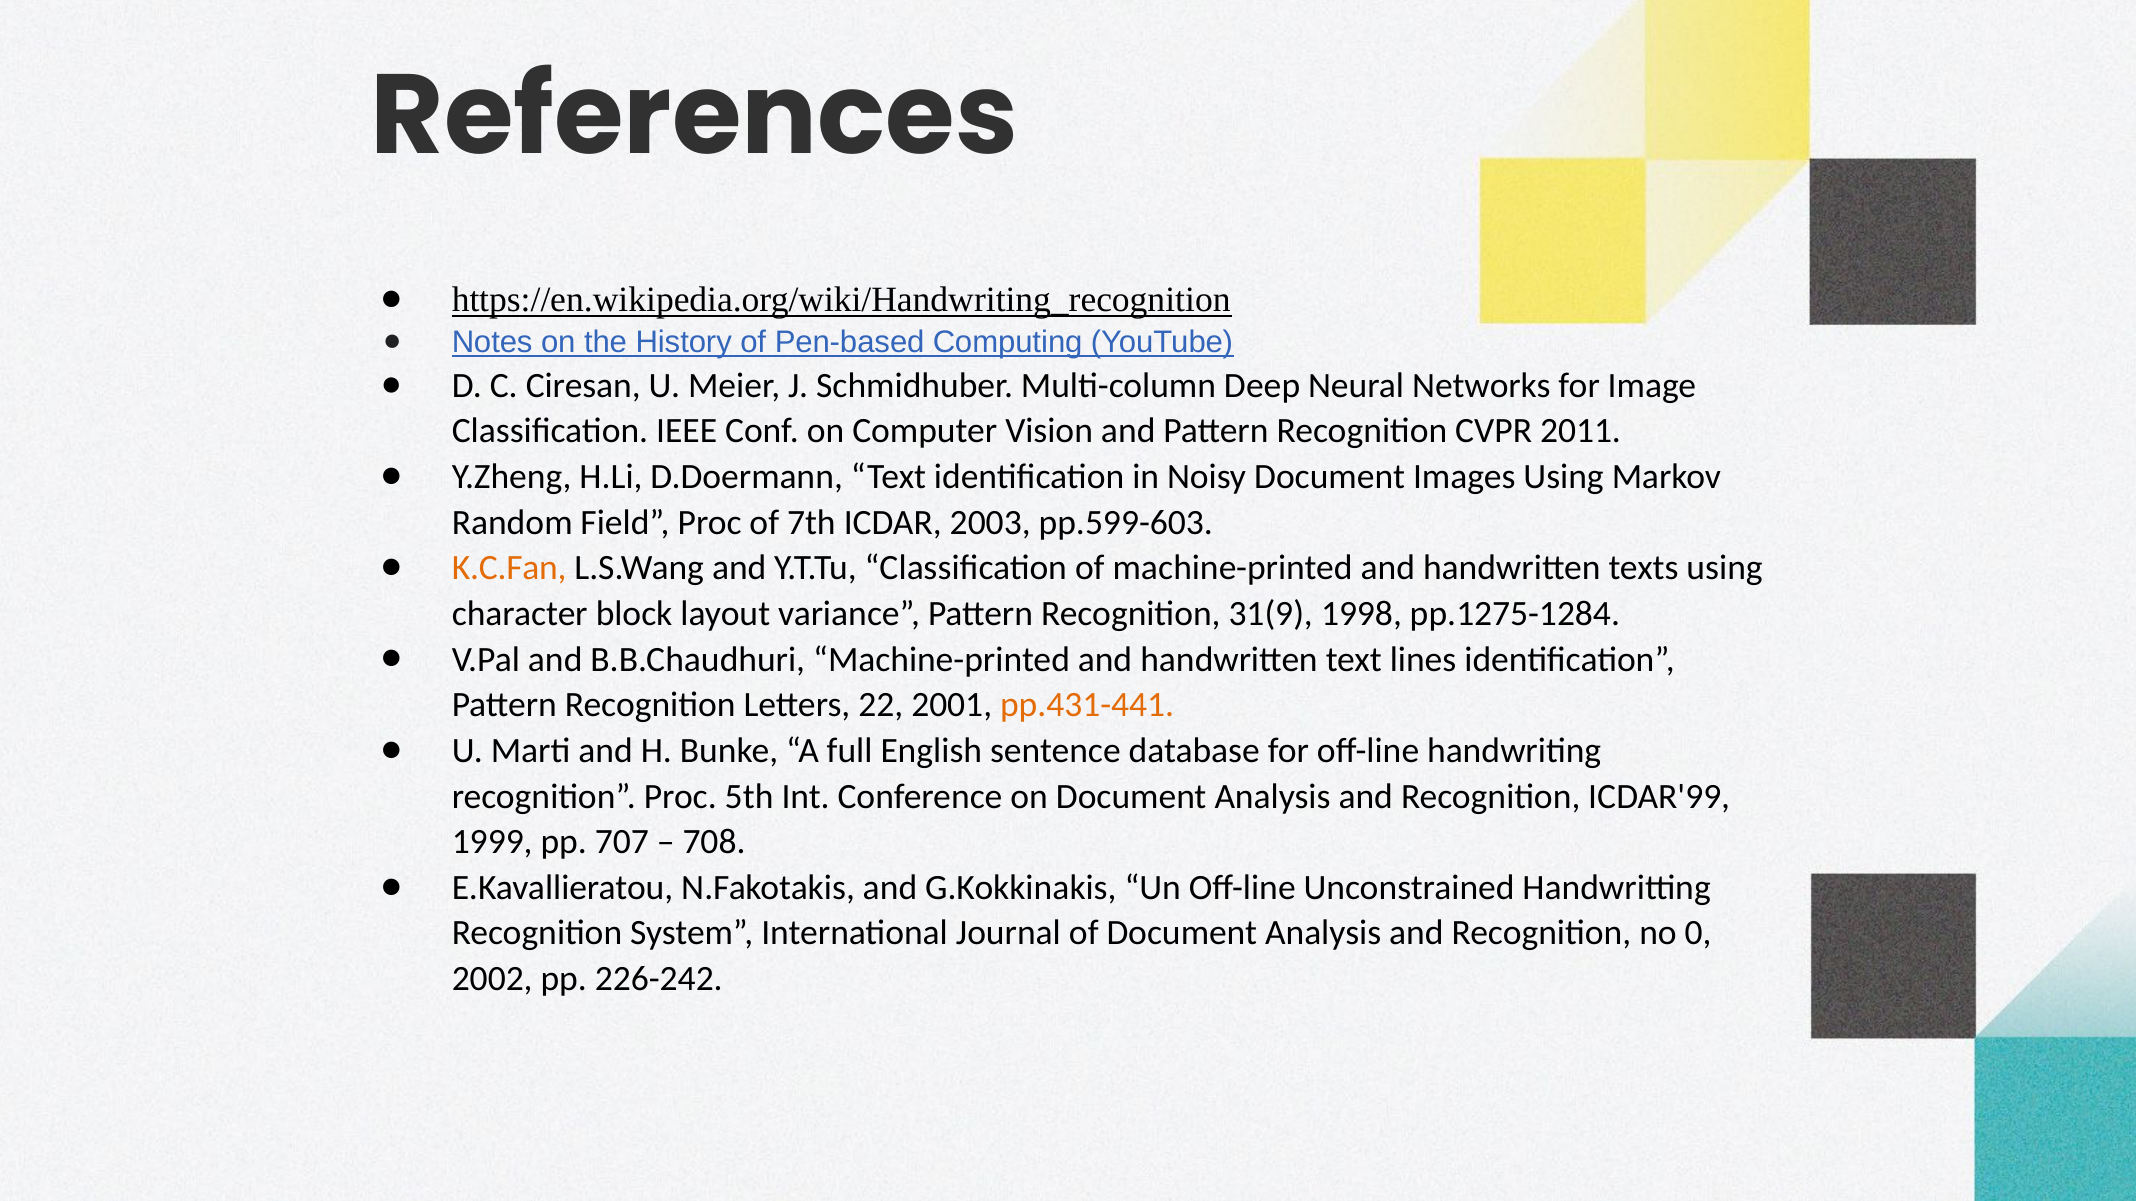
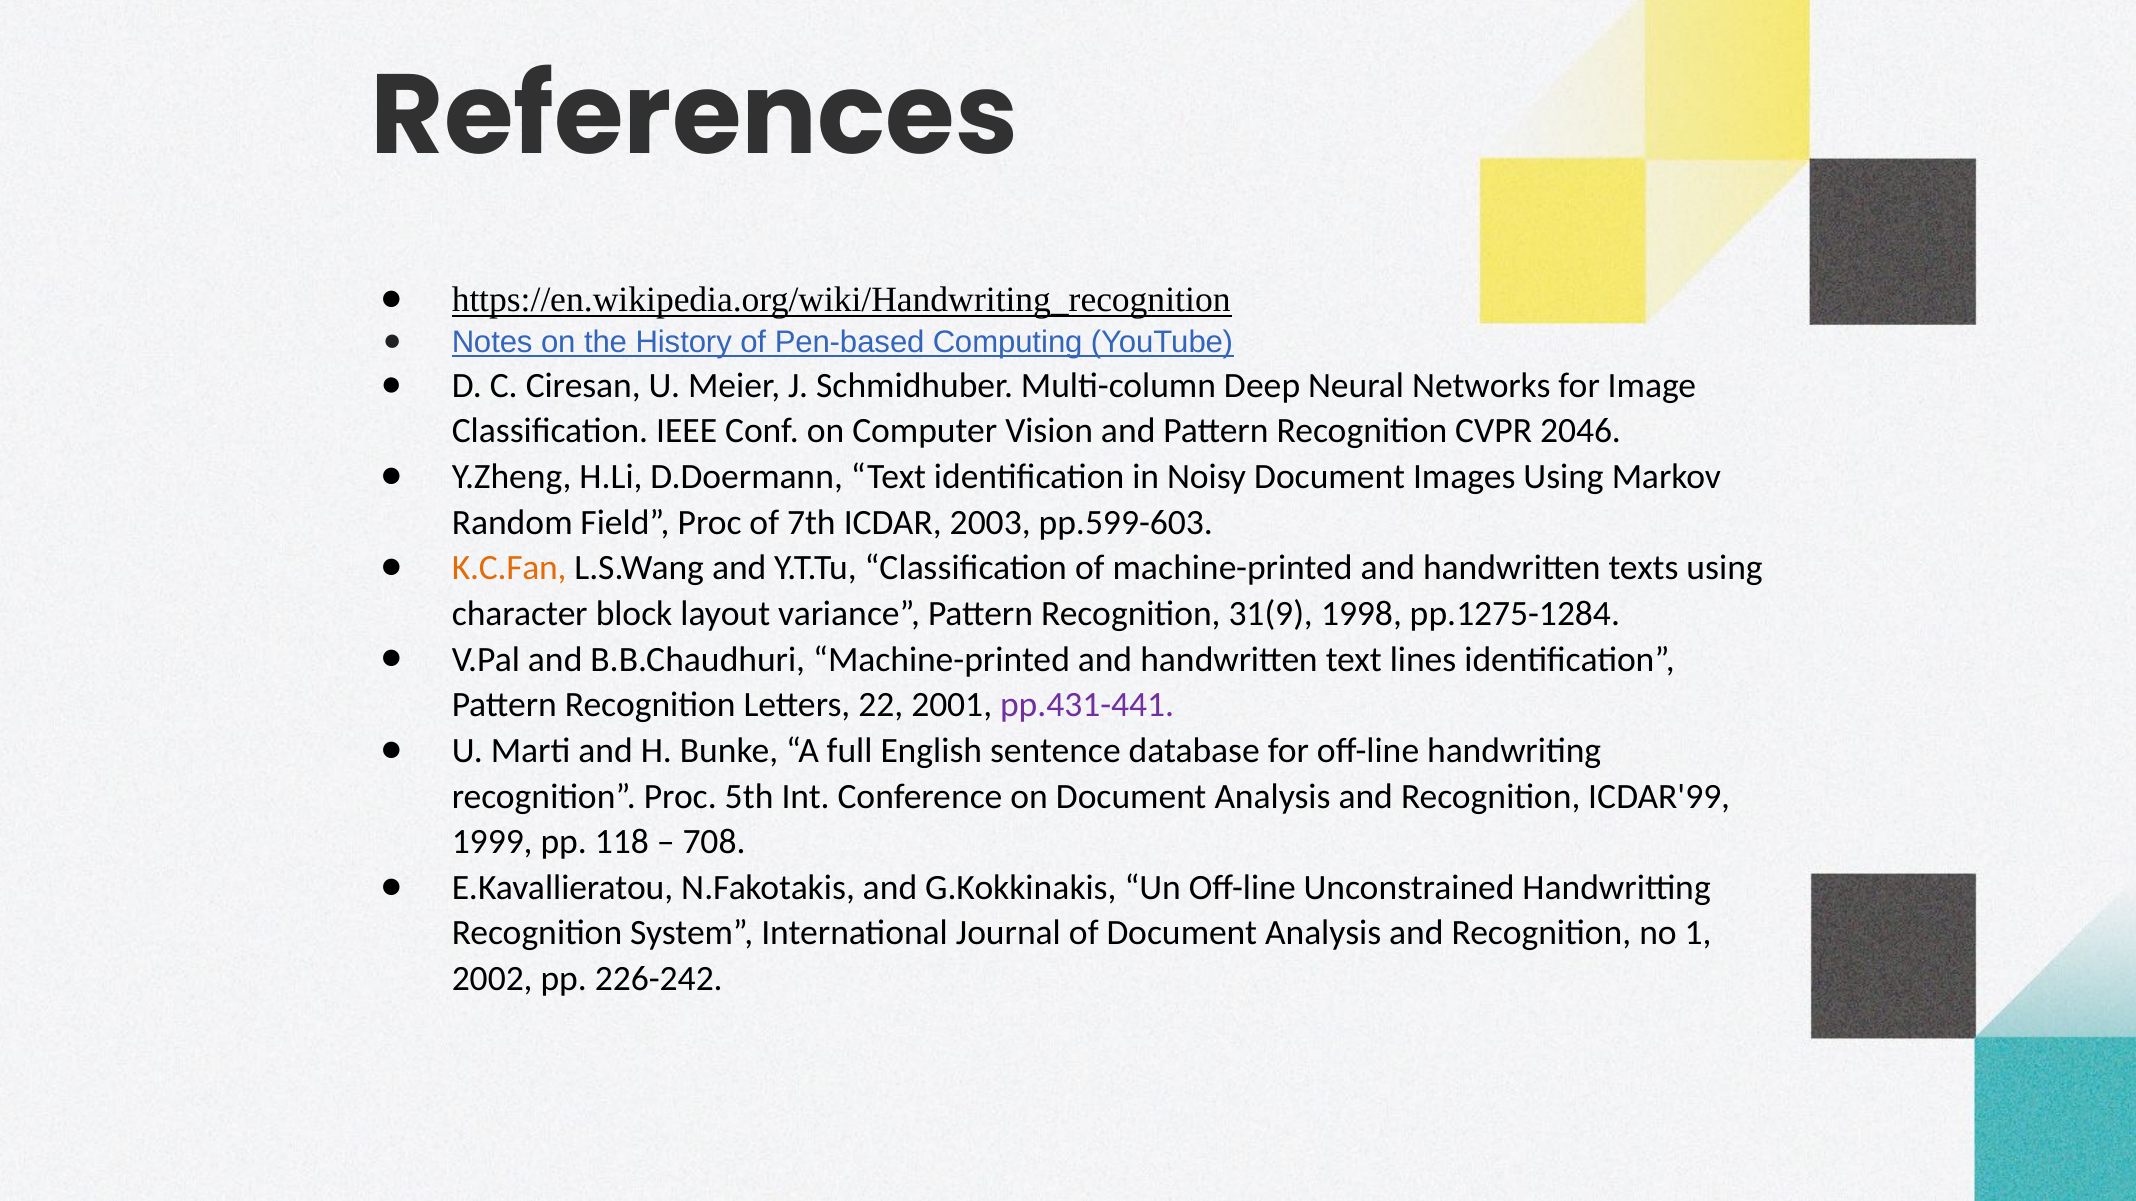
2011: 2011 -> 2046
pp.431-441 colour: orange -> purple
707: 707 -> 118
0: 0 -> 1
